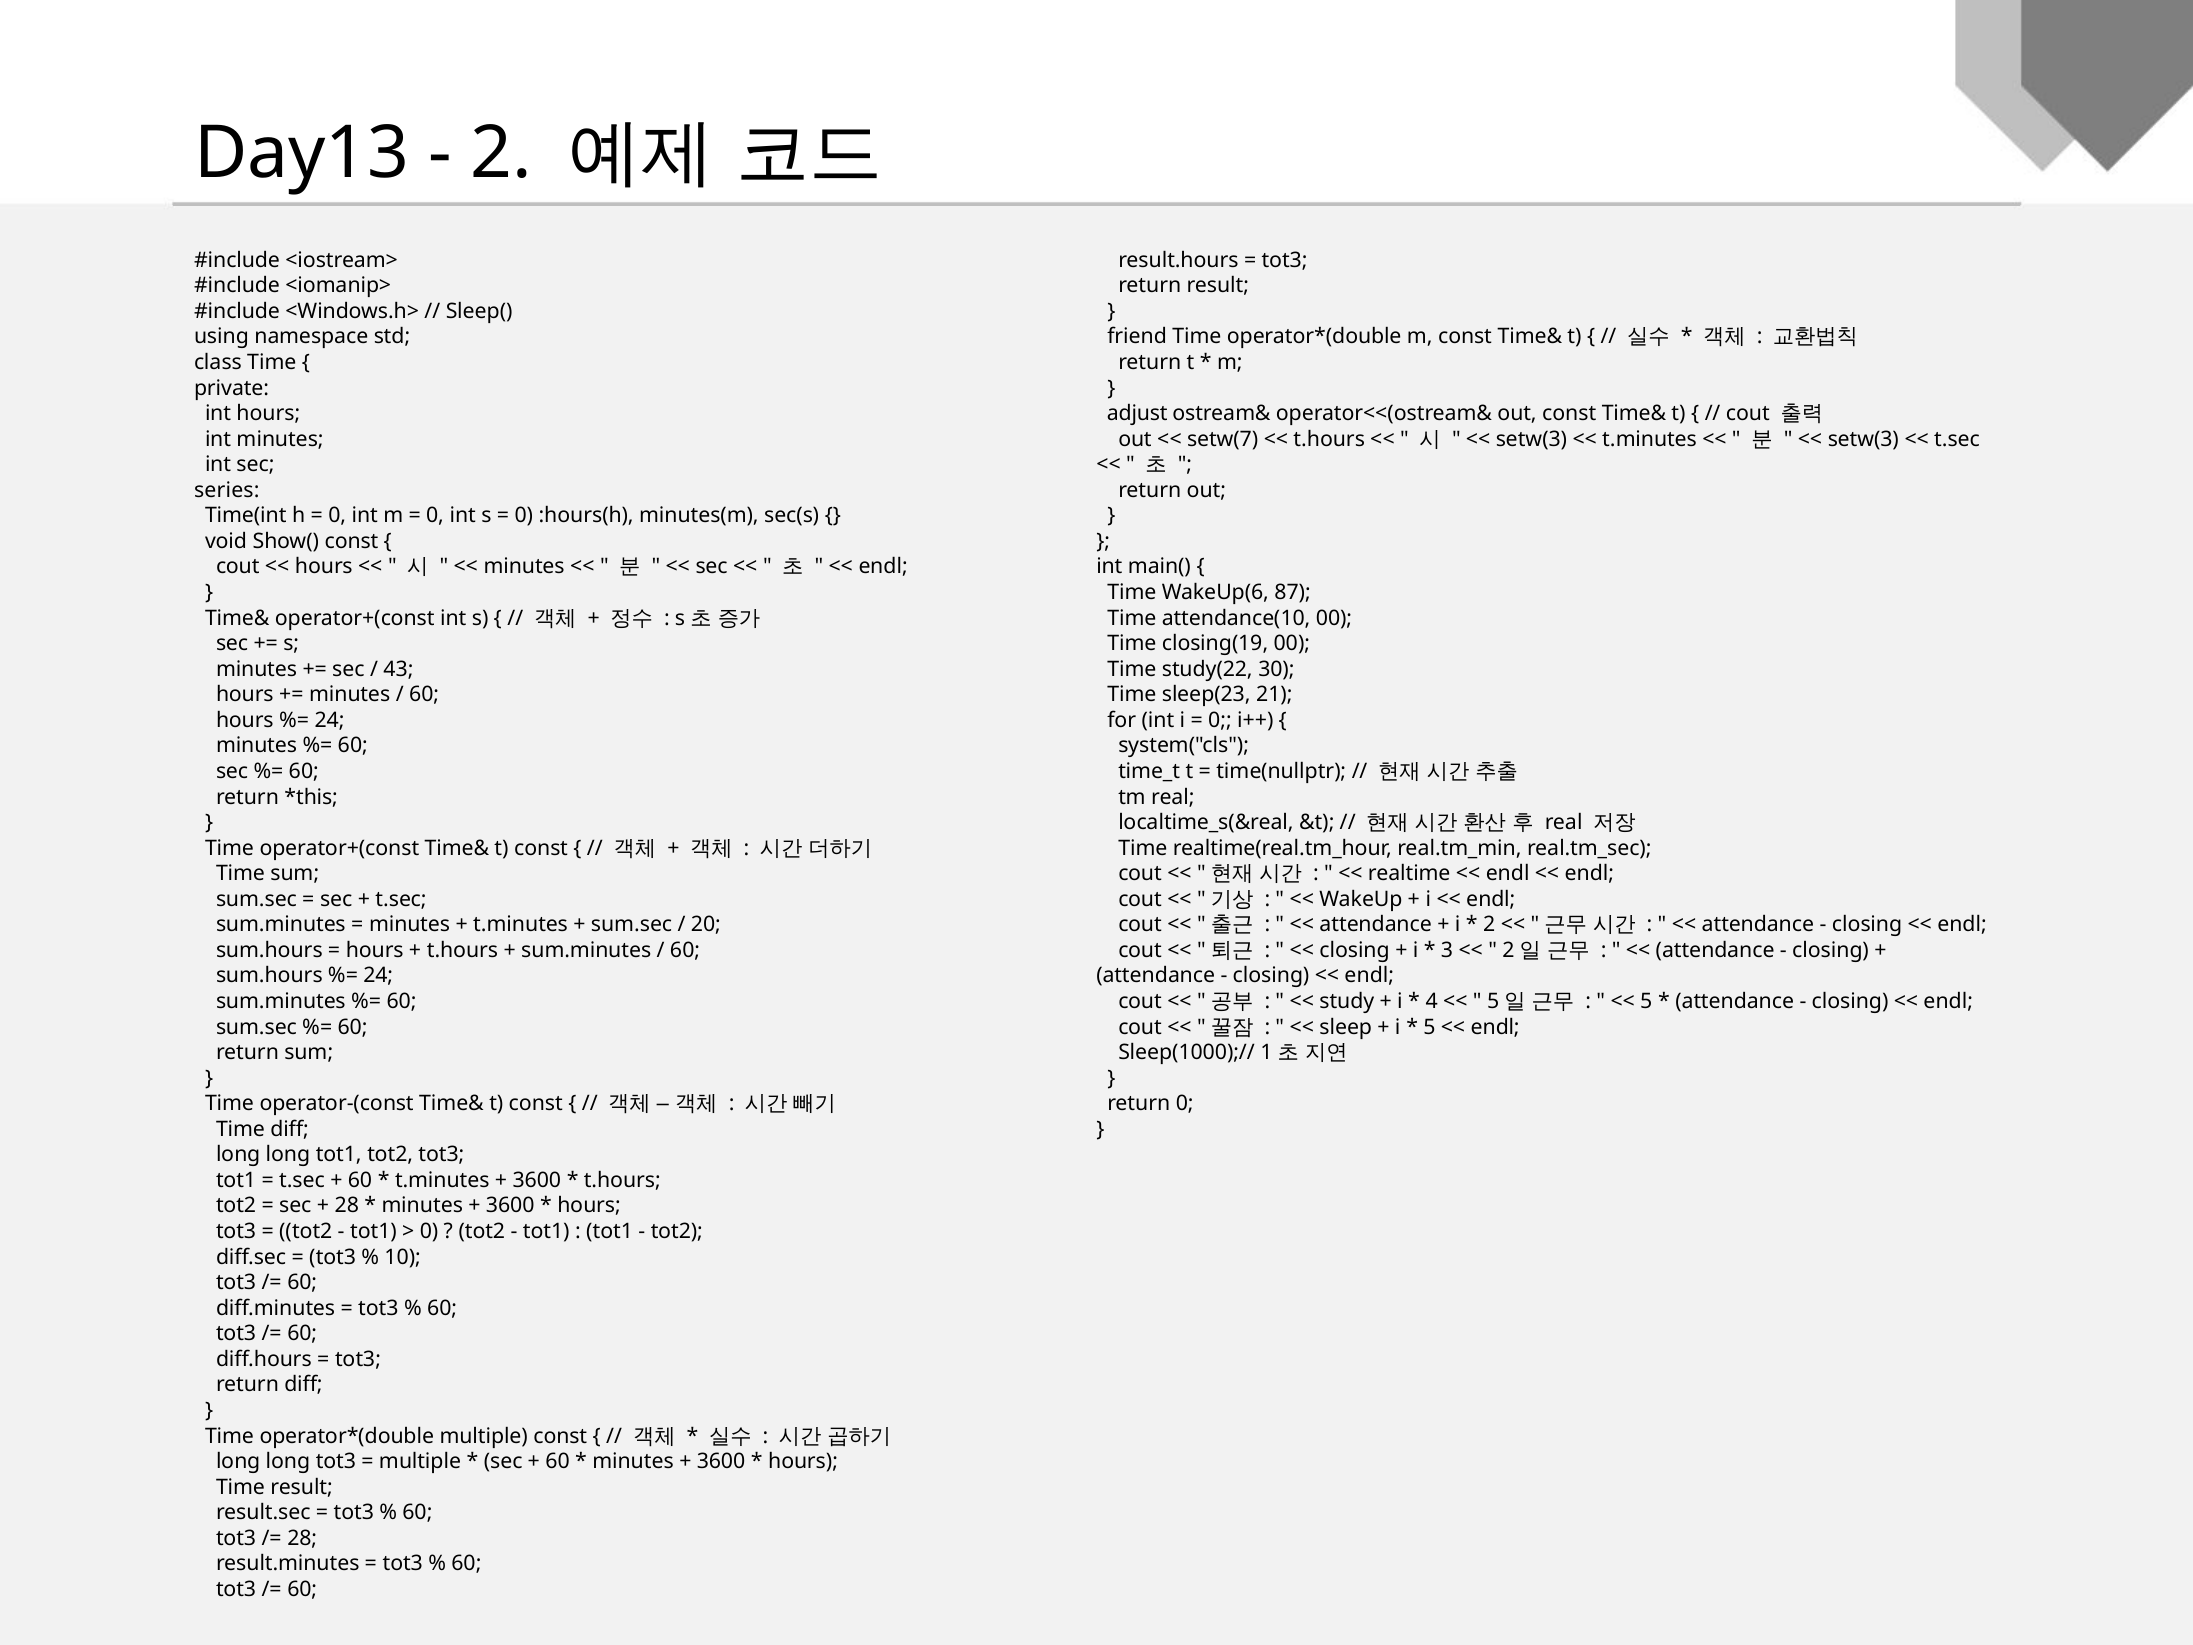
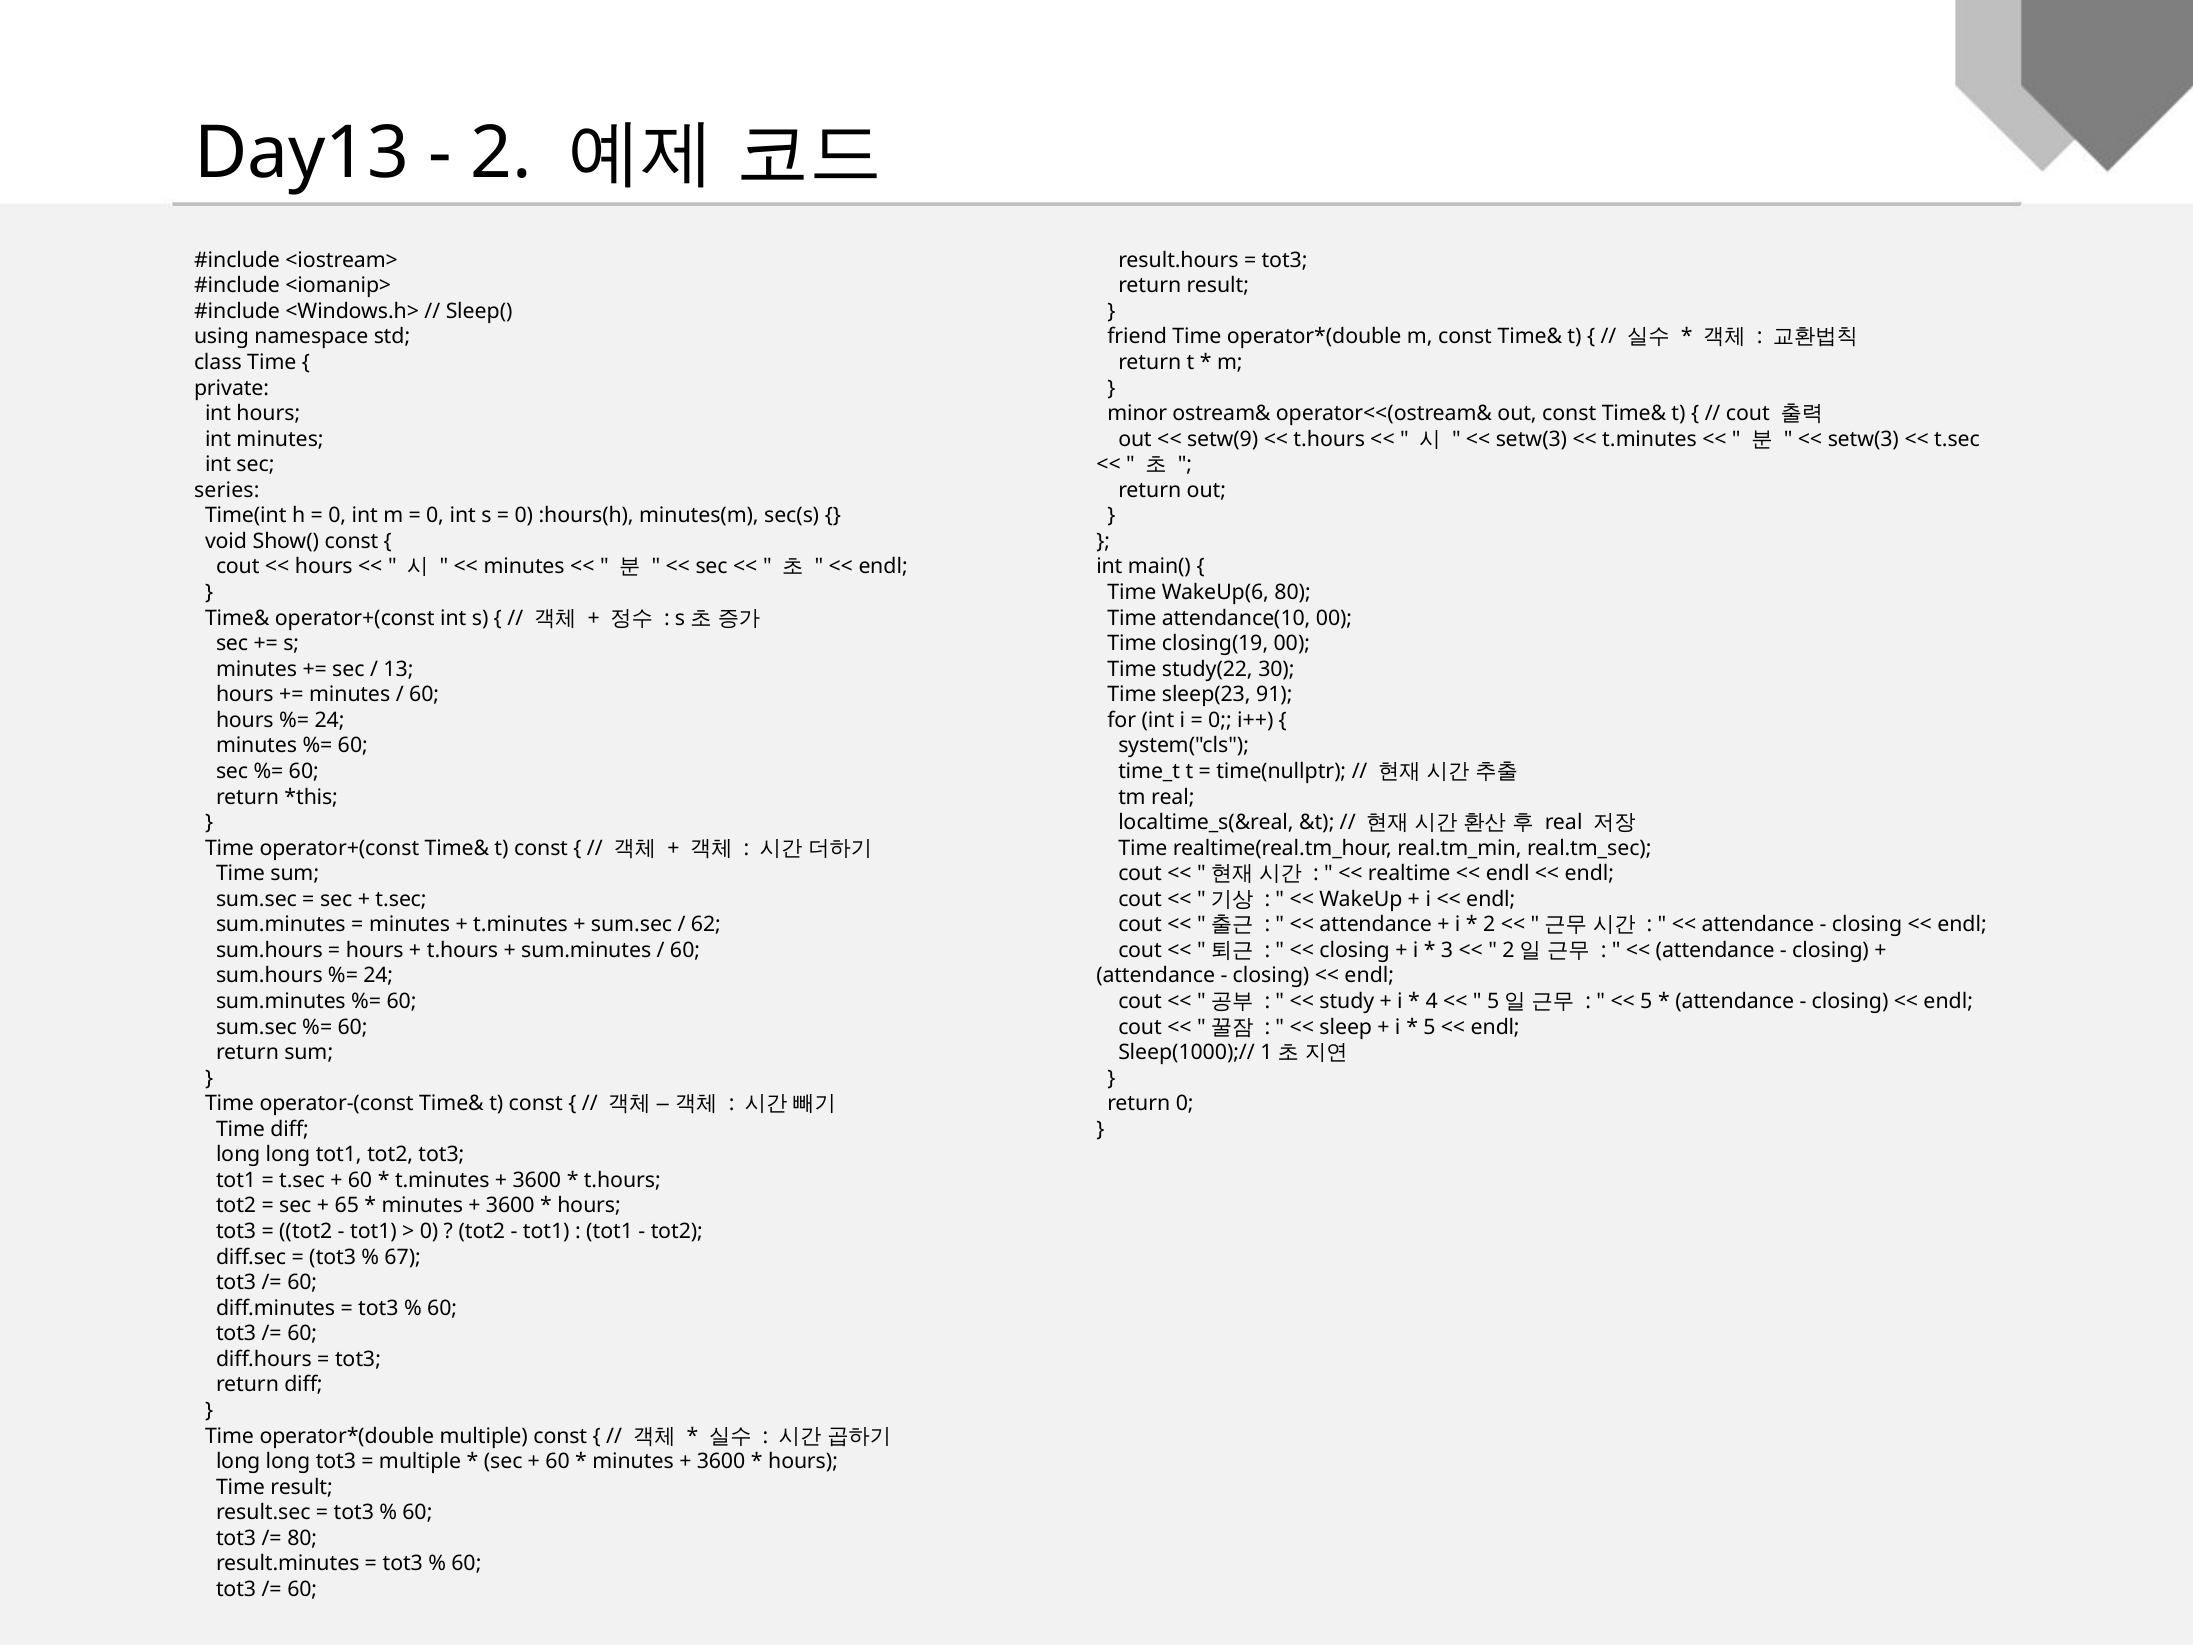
adjust: adjust -> minor
setw(7: setw(7 -> setw(9
WakeUp(6 87: 87 -> 80
43: 43 -> 13
21: 21 -> 91
20: 20 -> 62
28 at (347, 1206): 28 -> 65
10: 10 -> 67
28 at (302, 1538): 28 -> 80
